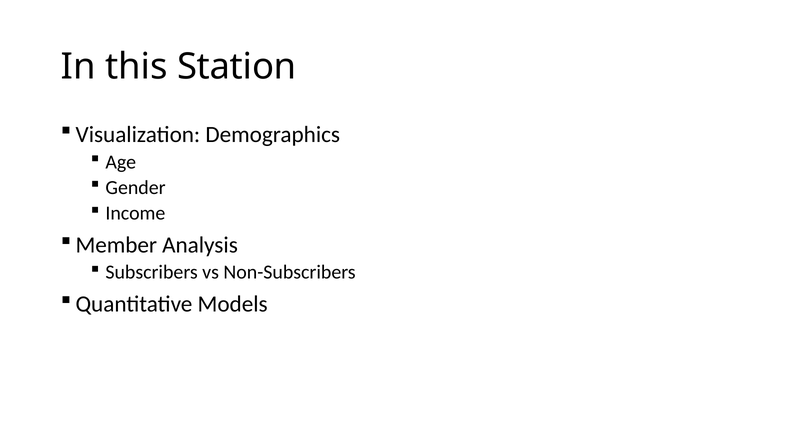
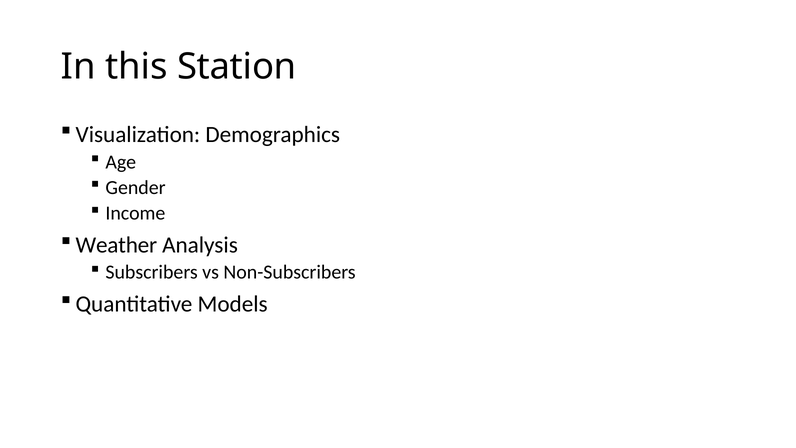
Member: Member -> Weather
